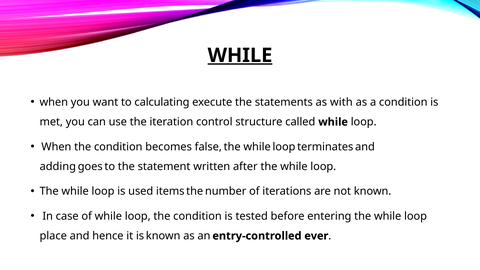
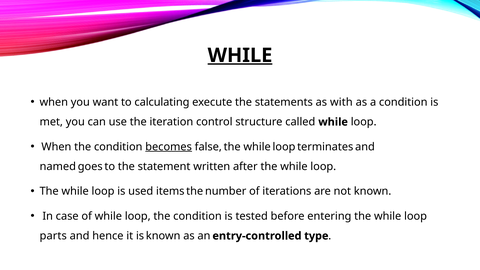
becomes underline: none -> present
adding: adding -> named
place: place -> parts
ever: ever -> type
